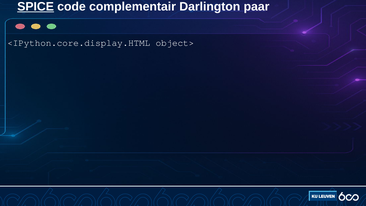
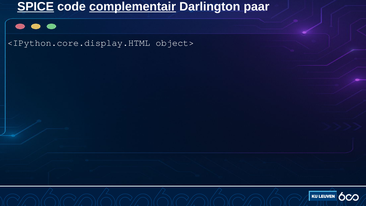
complementair underline: none -> present
